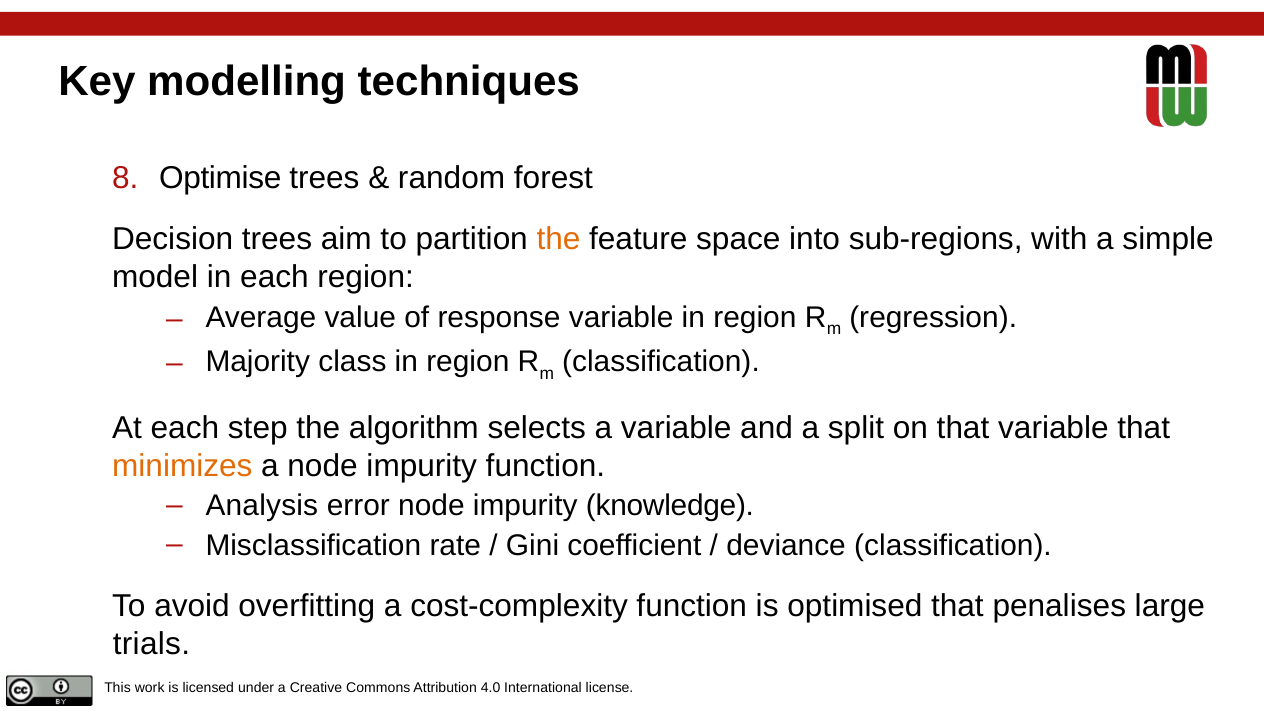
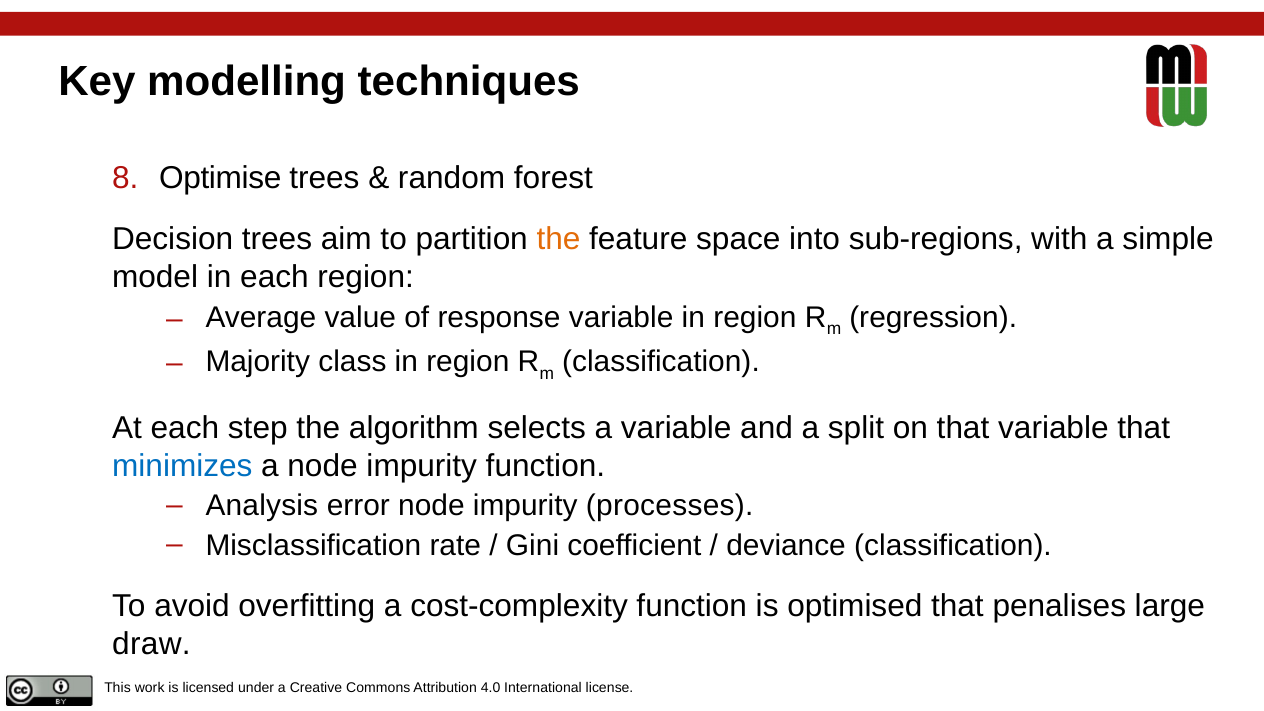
minimizes colour: orange -> blue
knowledge: knowledge -> processes
trials: trials -> draw
